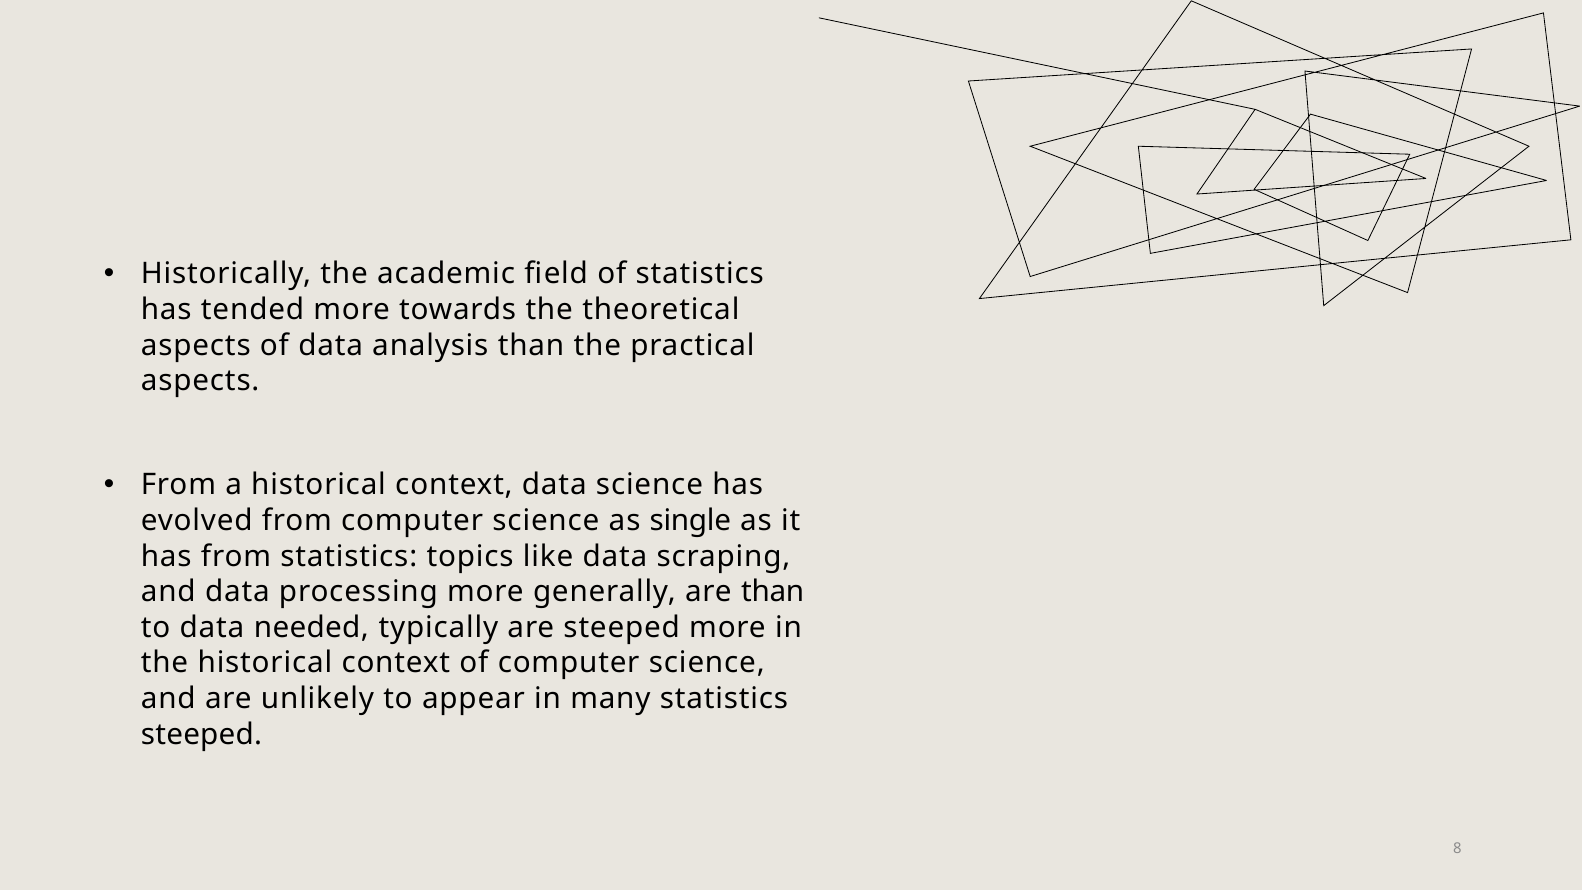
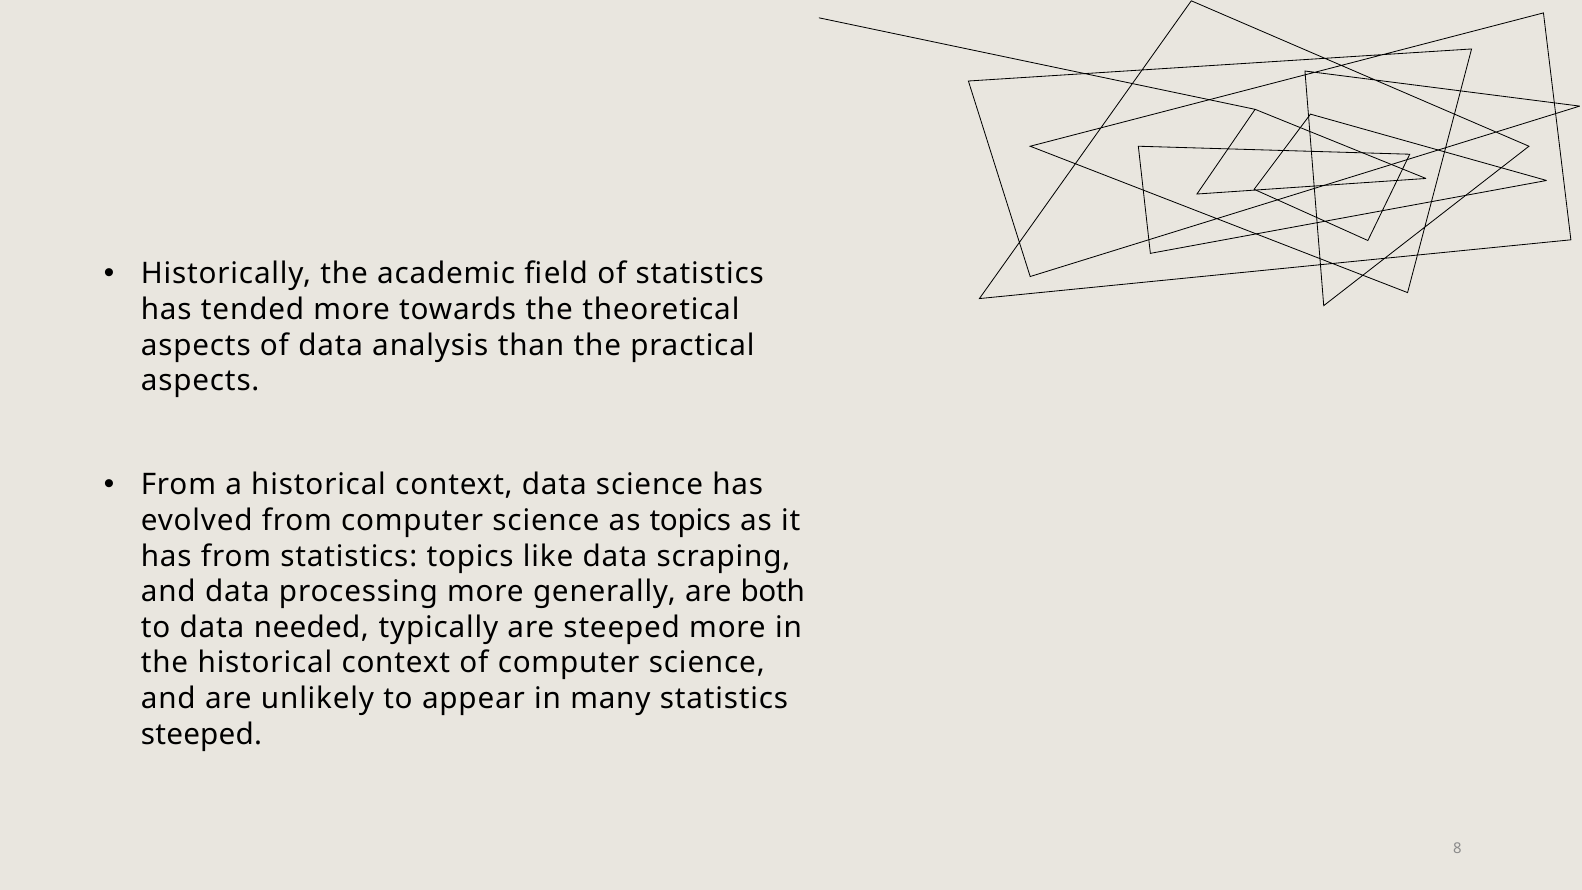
as single: single -> topics
are than: than -> both
